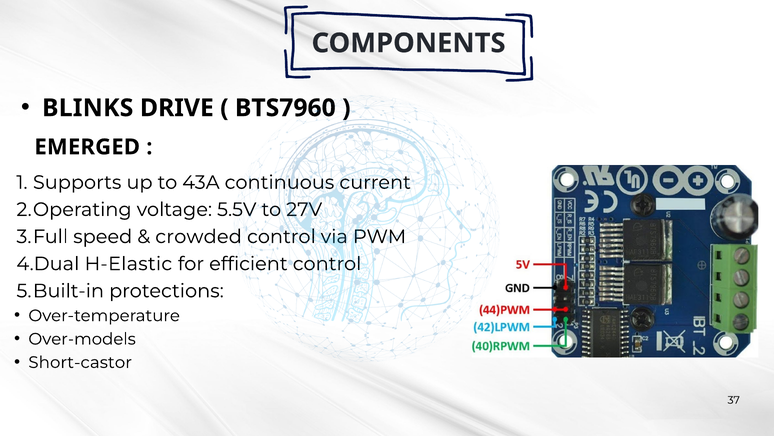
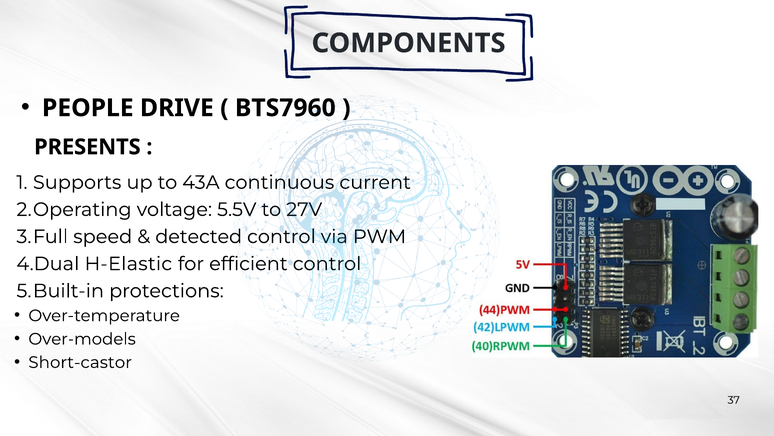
BLINKS: BLINKS -> PEOPLE
EMERGED: EMERGED -> PRESENTS
crowded: crowded -> detected
